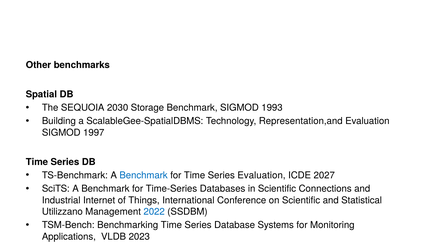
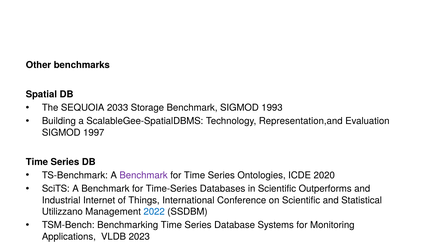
2030: 2030 -> 2033
Benchmark at (144, 175) colour: blue -> purple
Series Evaluation: Evaluation -> Ontologies
2027: 2027 -> 2020
Connections: Connections -> Outperforms
